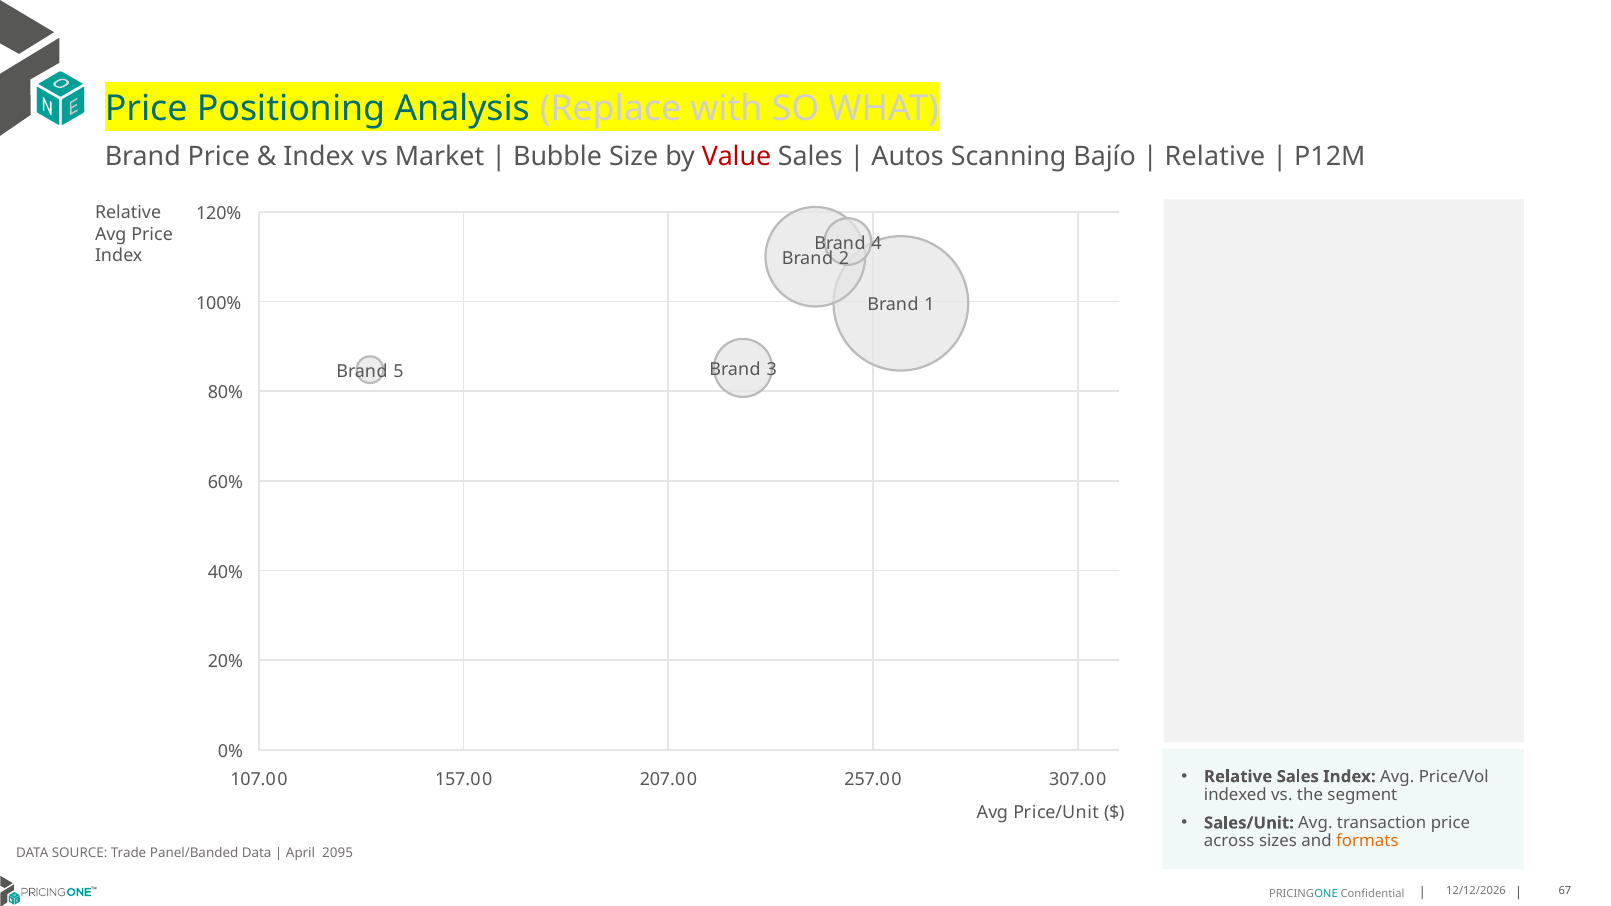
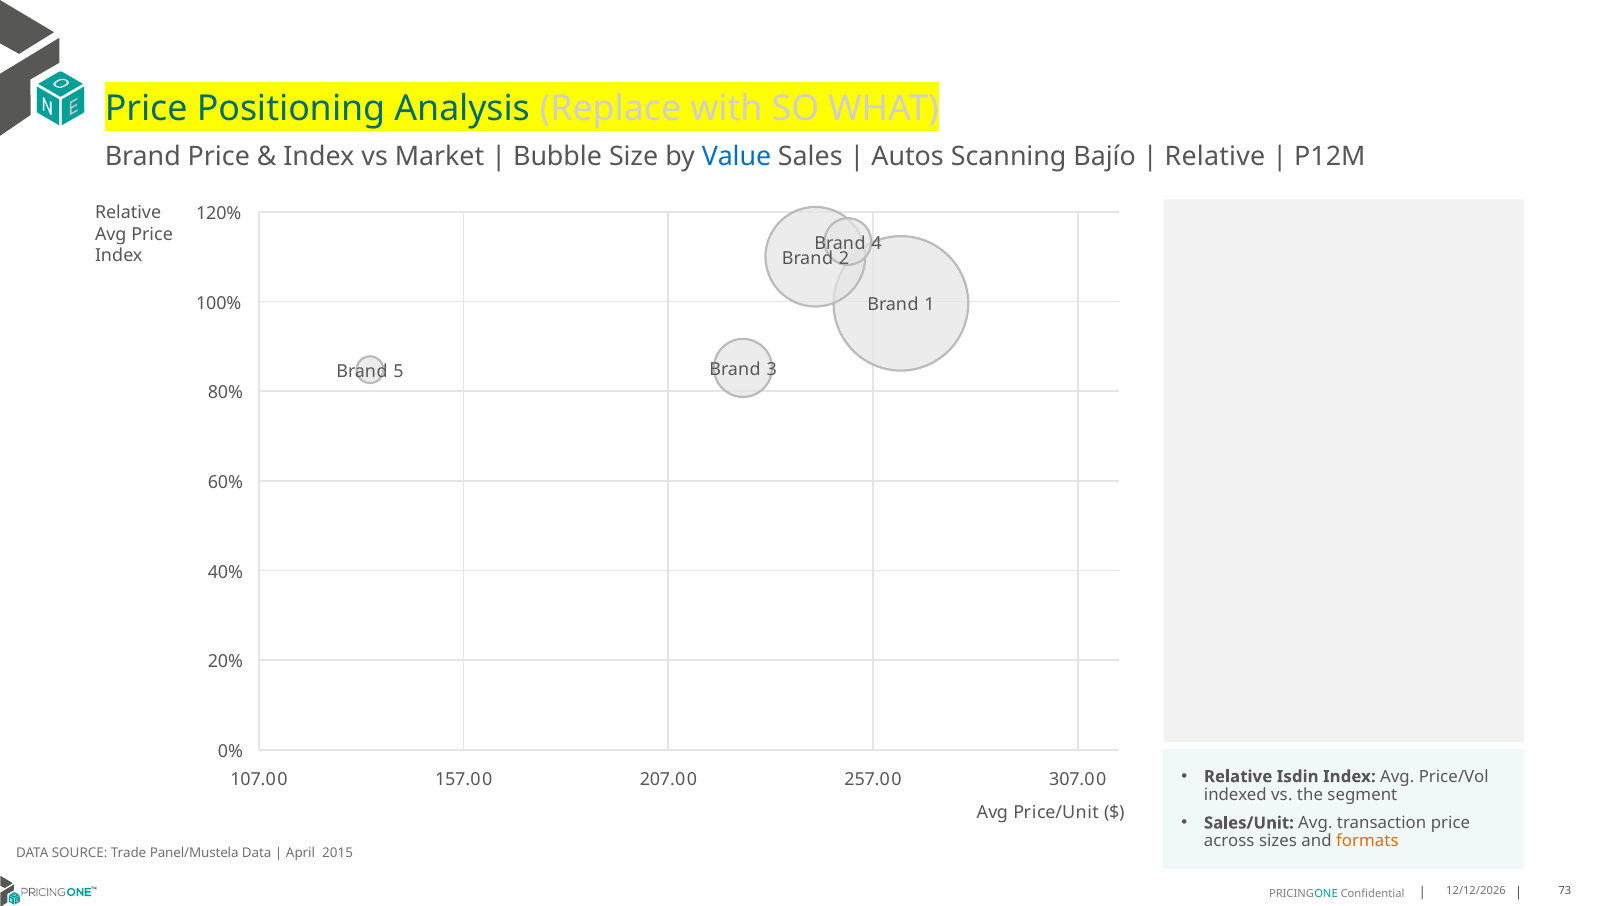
Value colour: red -> blue
Relative Sales: Sales -> Isdin
Panel/Banded: Panel/Banded -> Panel/Mustela
2095: 2095 -> 2015
67: 67 -> 73
